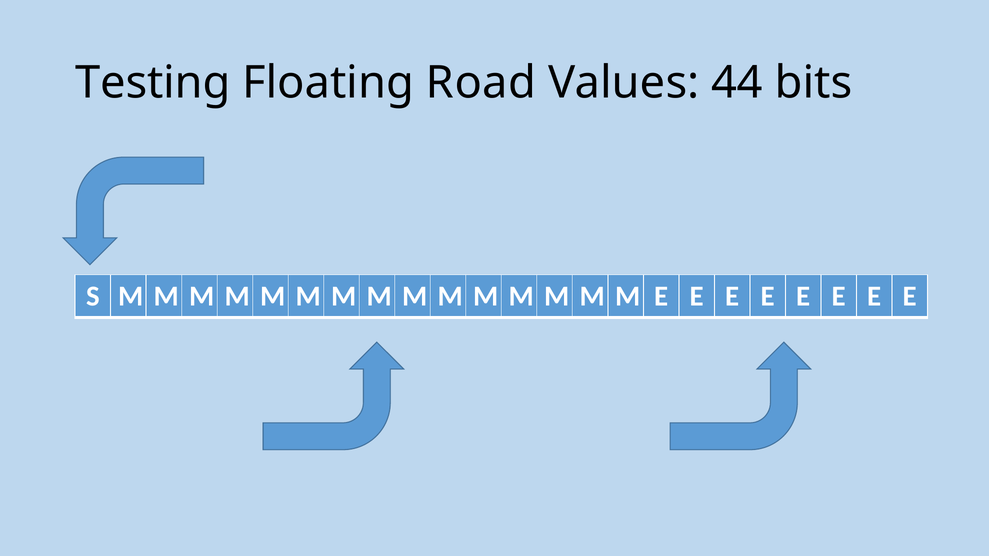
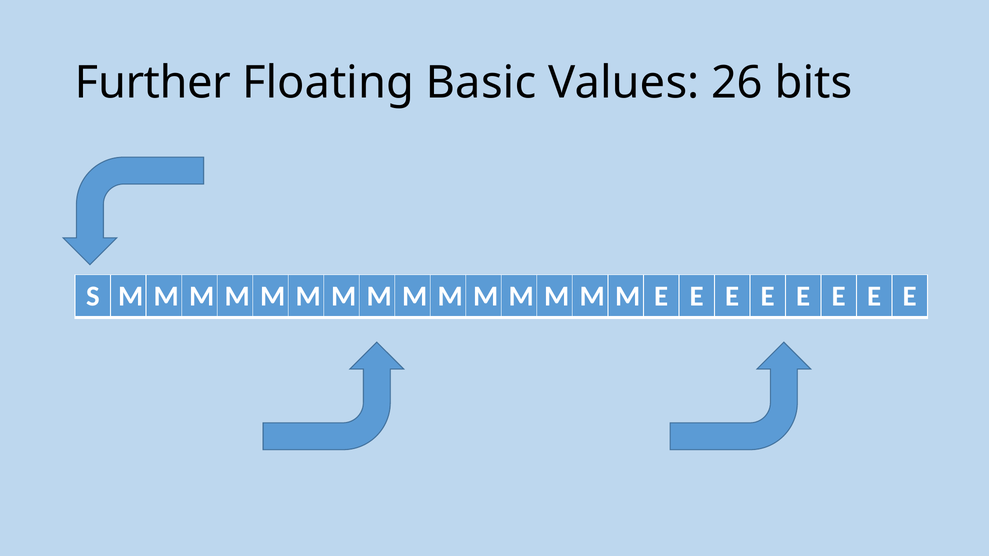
Testing: Testing -> Further
Road: Road -> Basic
44: 44 -> 26
